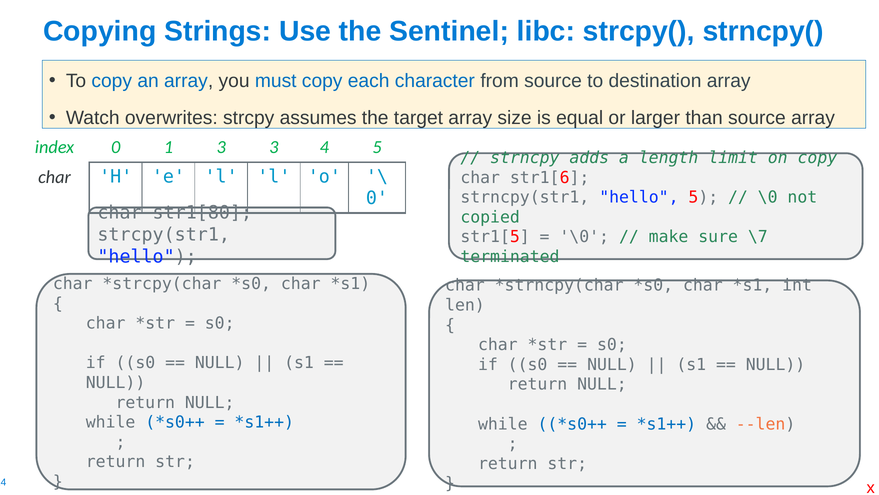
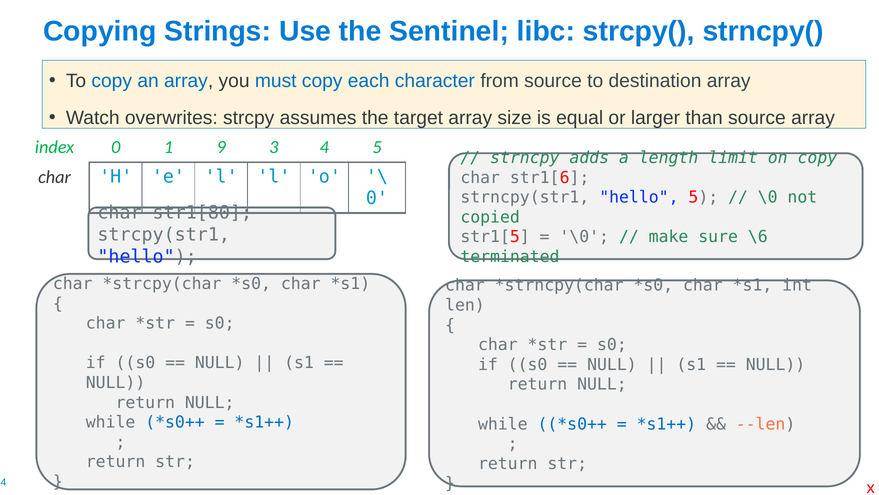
1 3: 3 -> 9
\7: \7 -> \6
